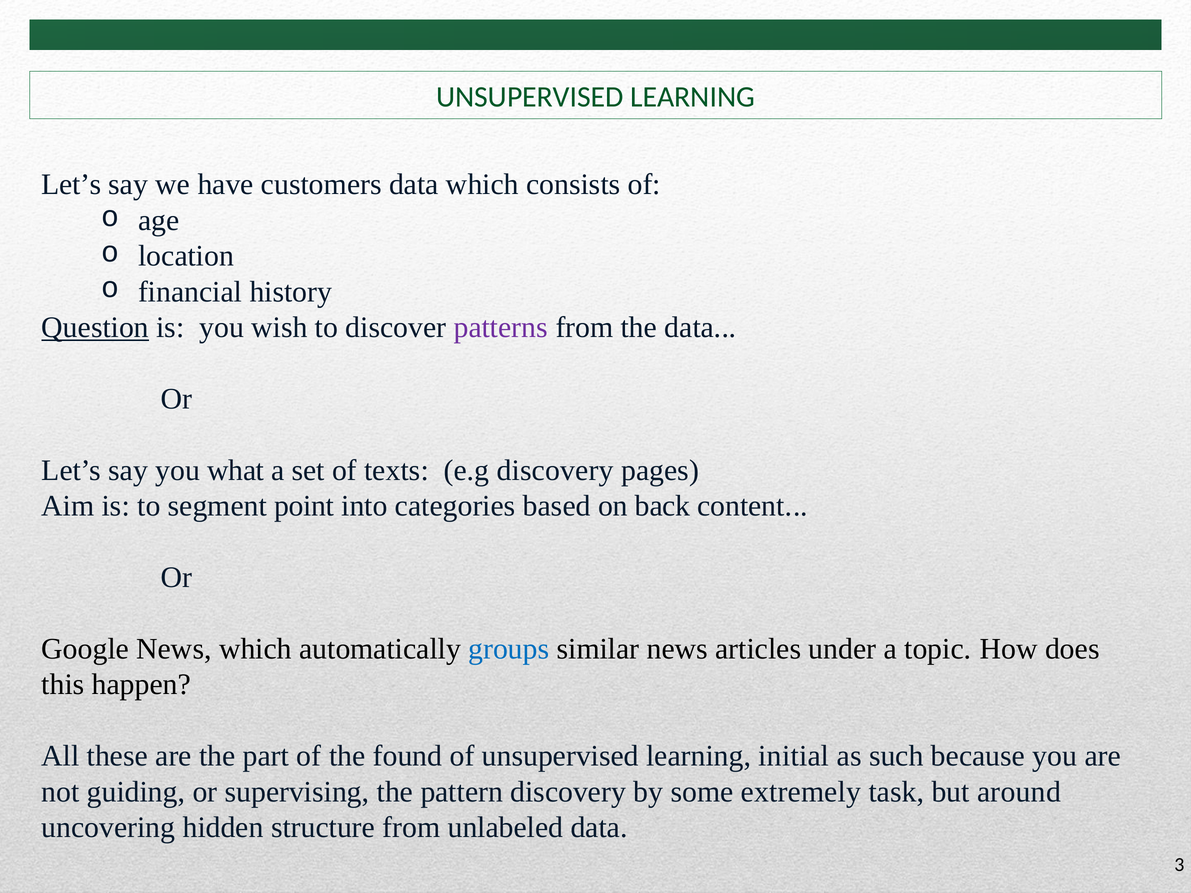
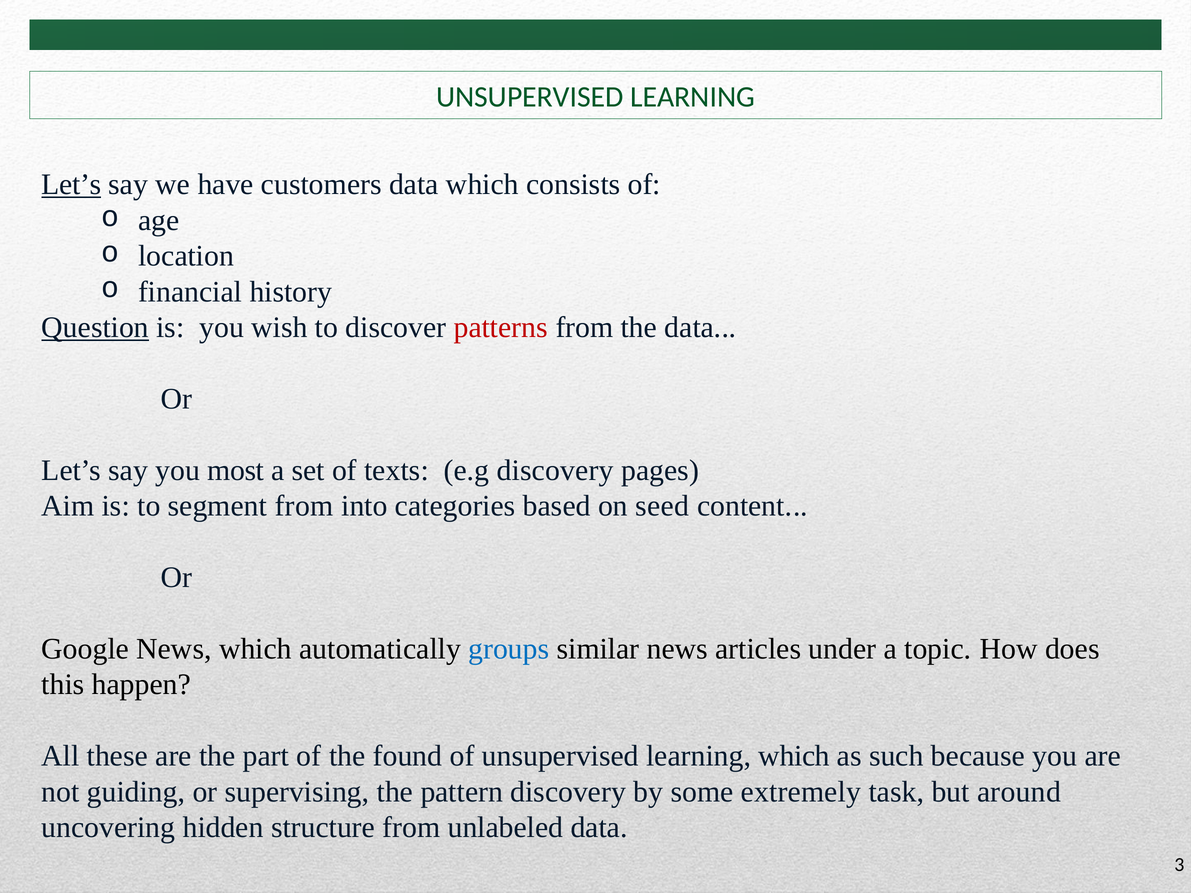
Let’s at (71, 185) underline: none -> present
patterns colour: purple -> red
what: what -> most
segment point: point -> from
back: back -> seed
learning initial: initial -> which
